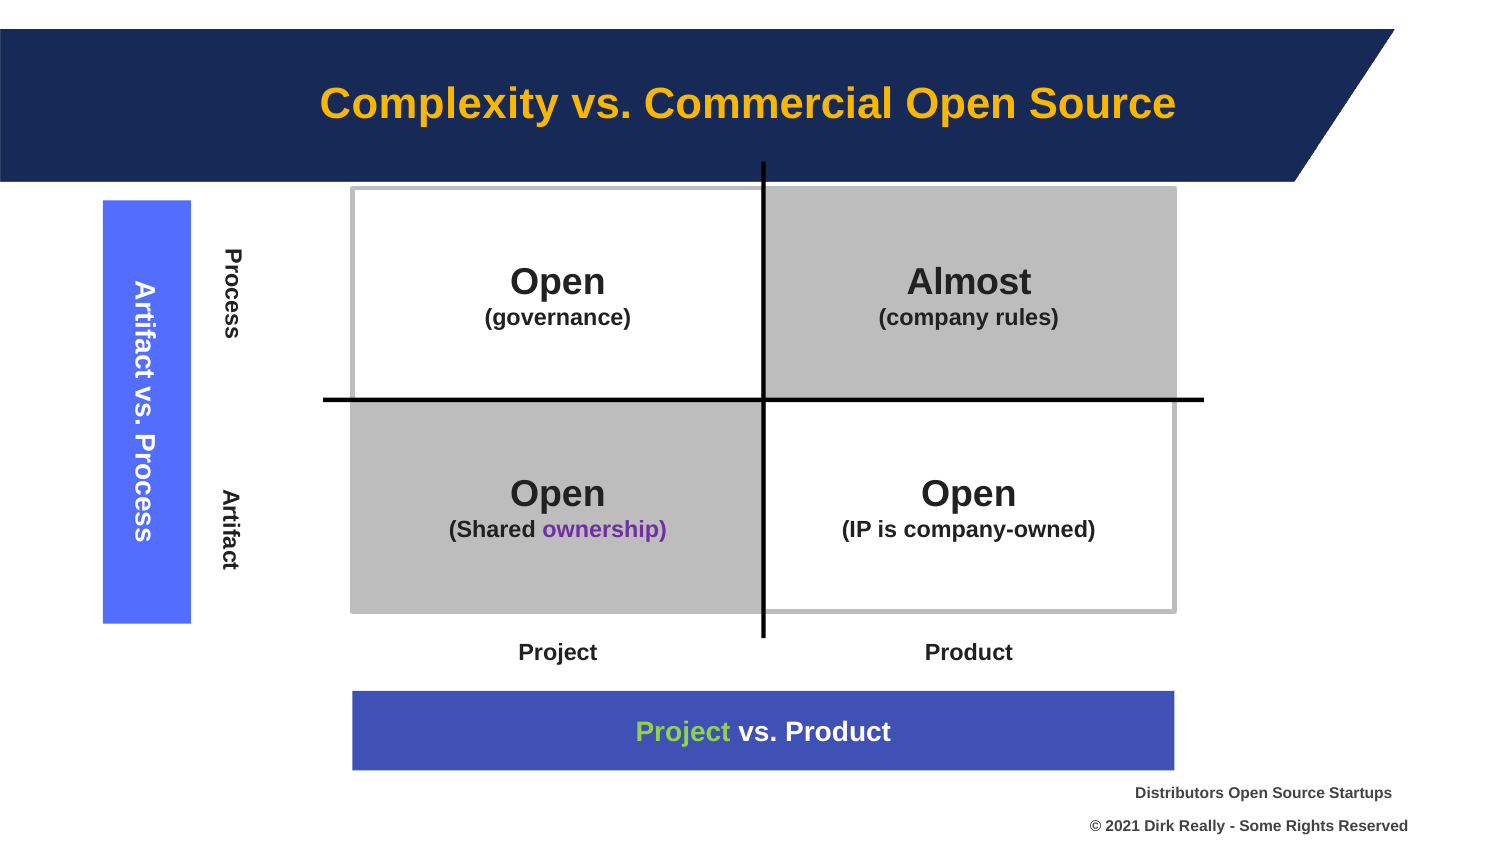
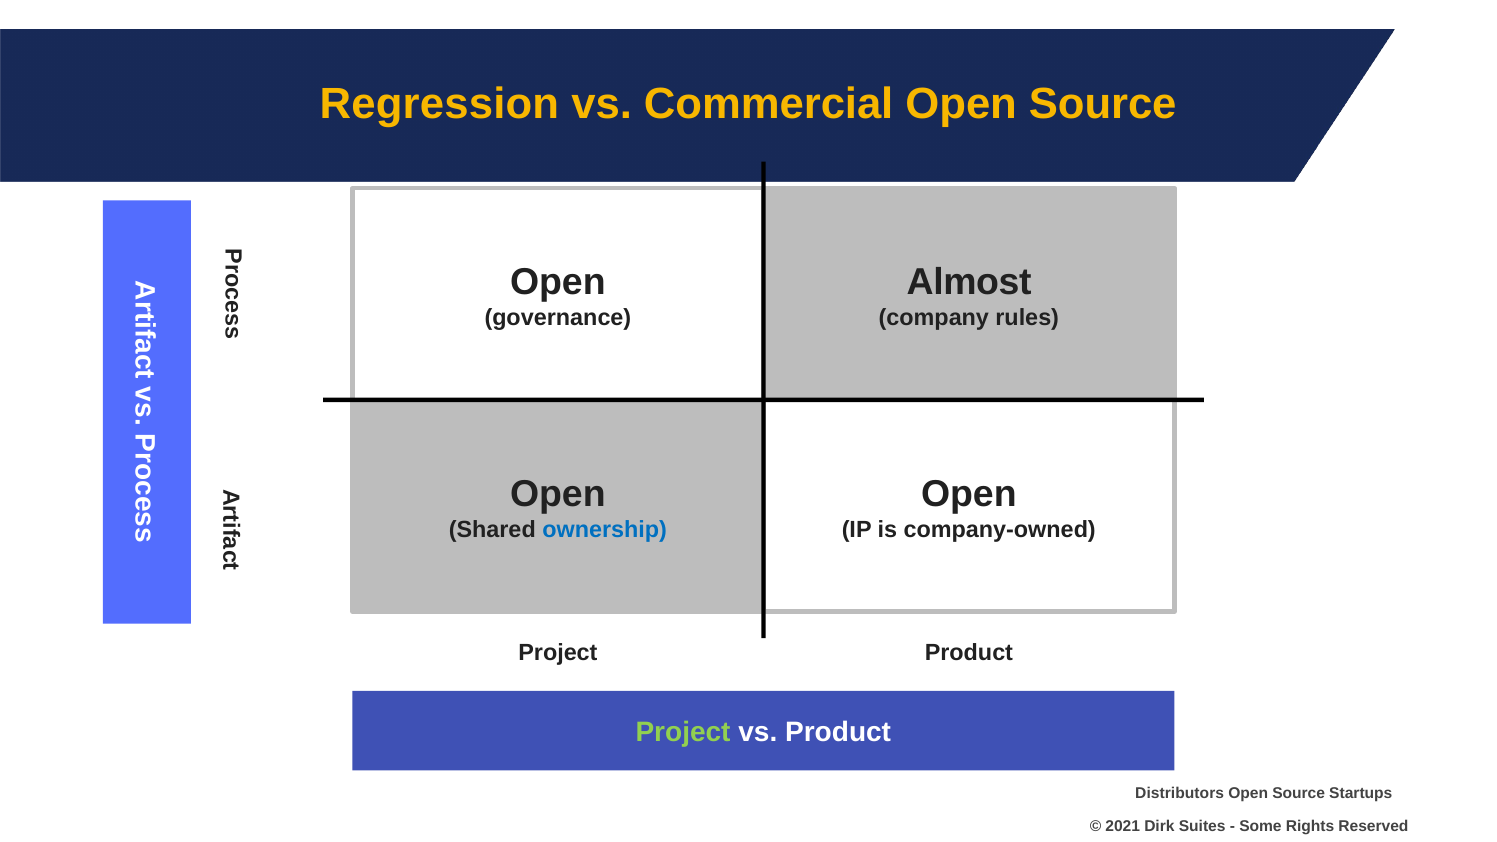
Complexity: Complexity -> Regression
ownership colour: purple -> blue
Really: Really -> Suites
